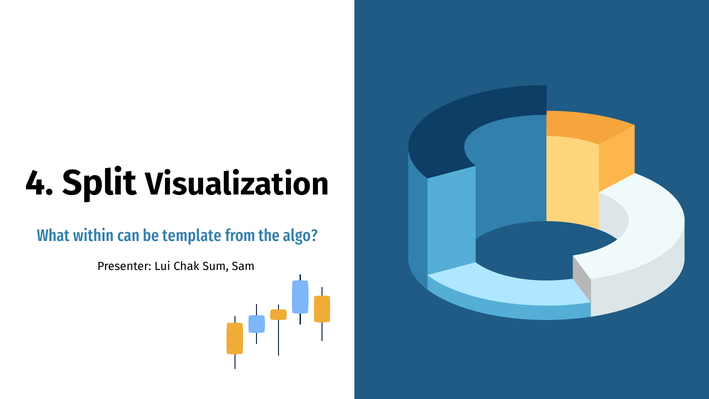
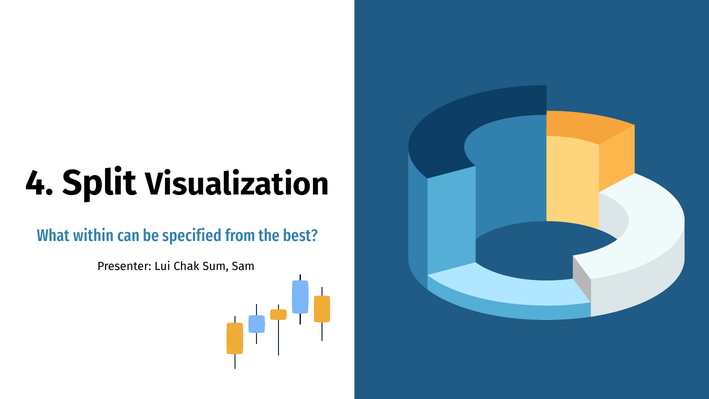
template: template -> specified
algo: algo -> best
